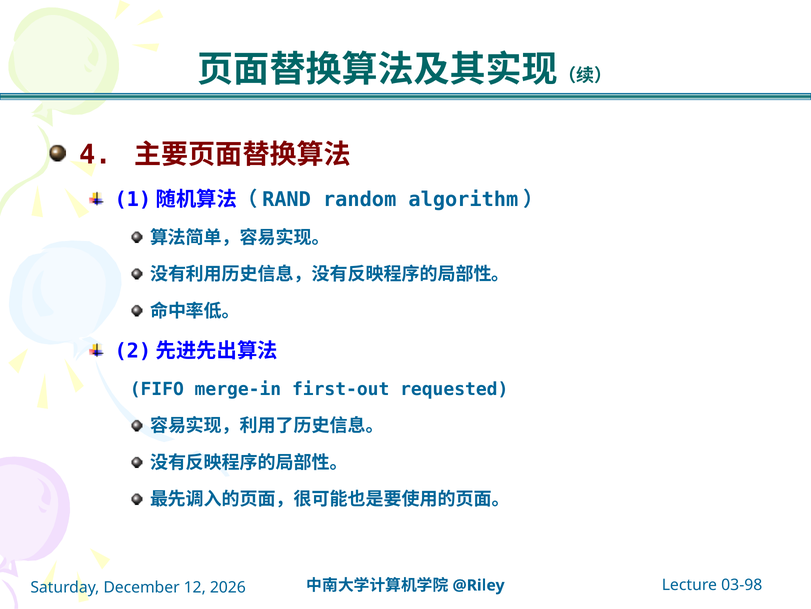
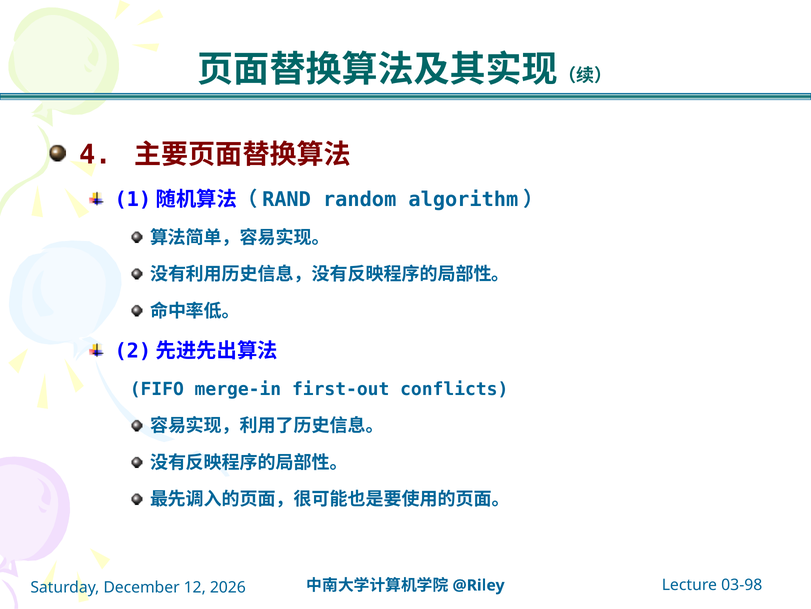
requested: requested -> conflicts
